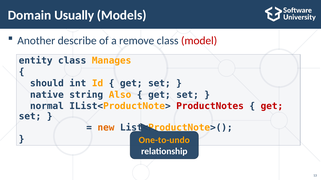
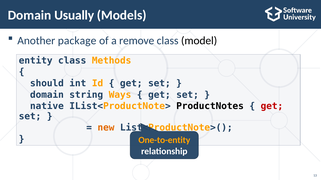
describe: describe -> package
model colour: red -> black
Manages: Manages -> Methods
native at (47, 95): native -> domain
Also: Also -> Ways
normal: normal -> native
ProductNotes colour: red -> black
One-to-undo: One-to-undo -> One-to-entity
